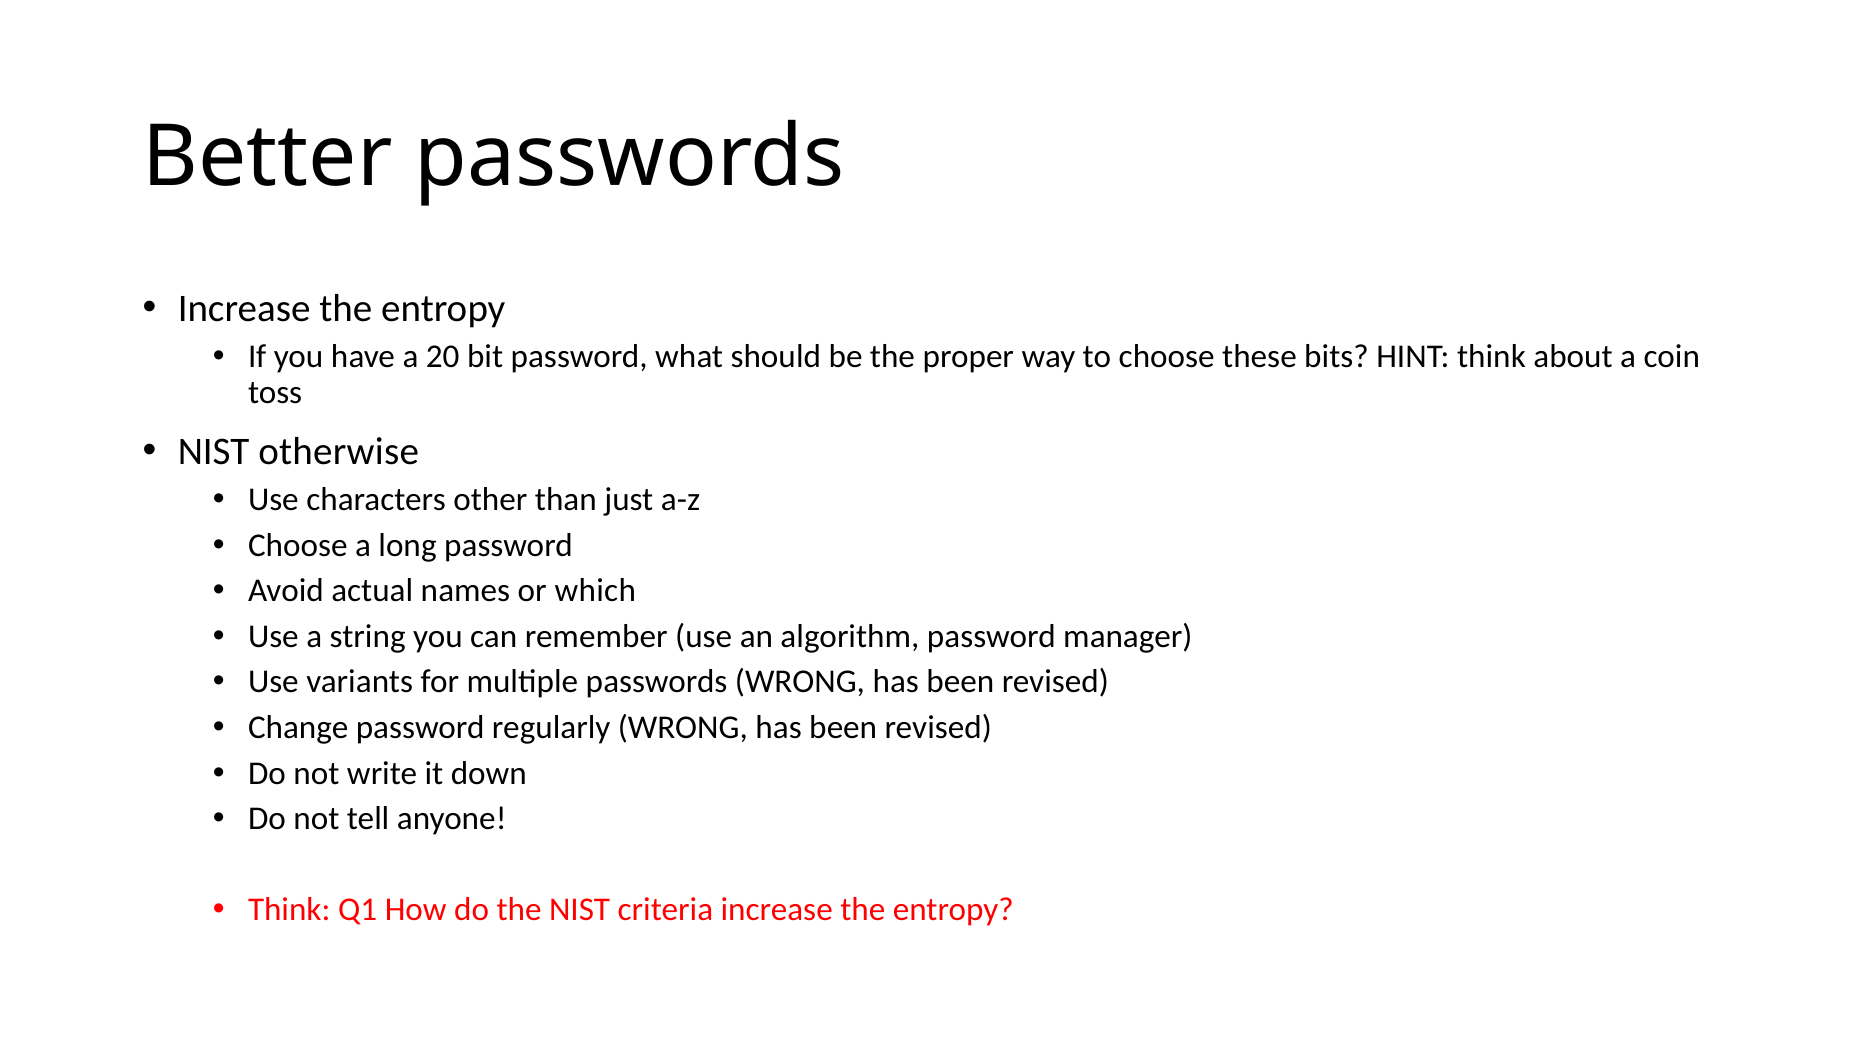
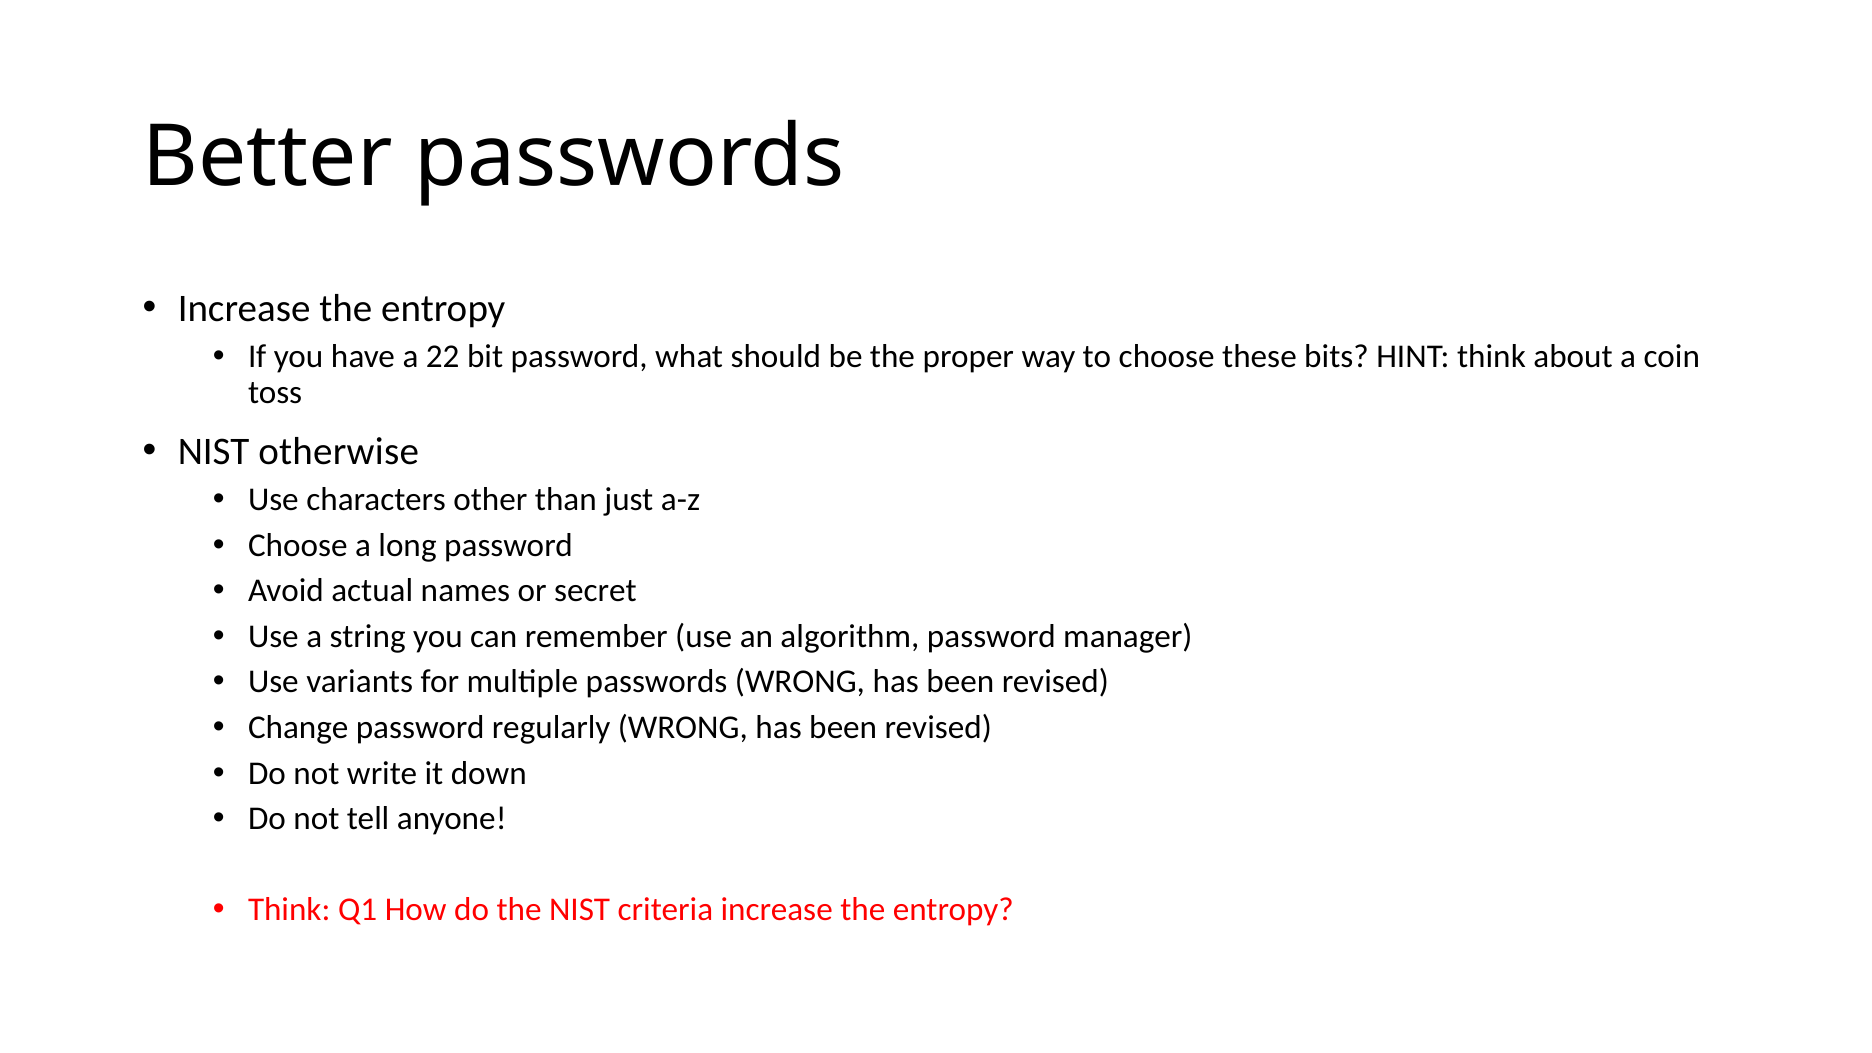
20: 20 -> 22
which: which -> secret
